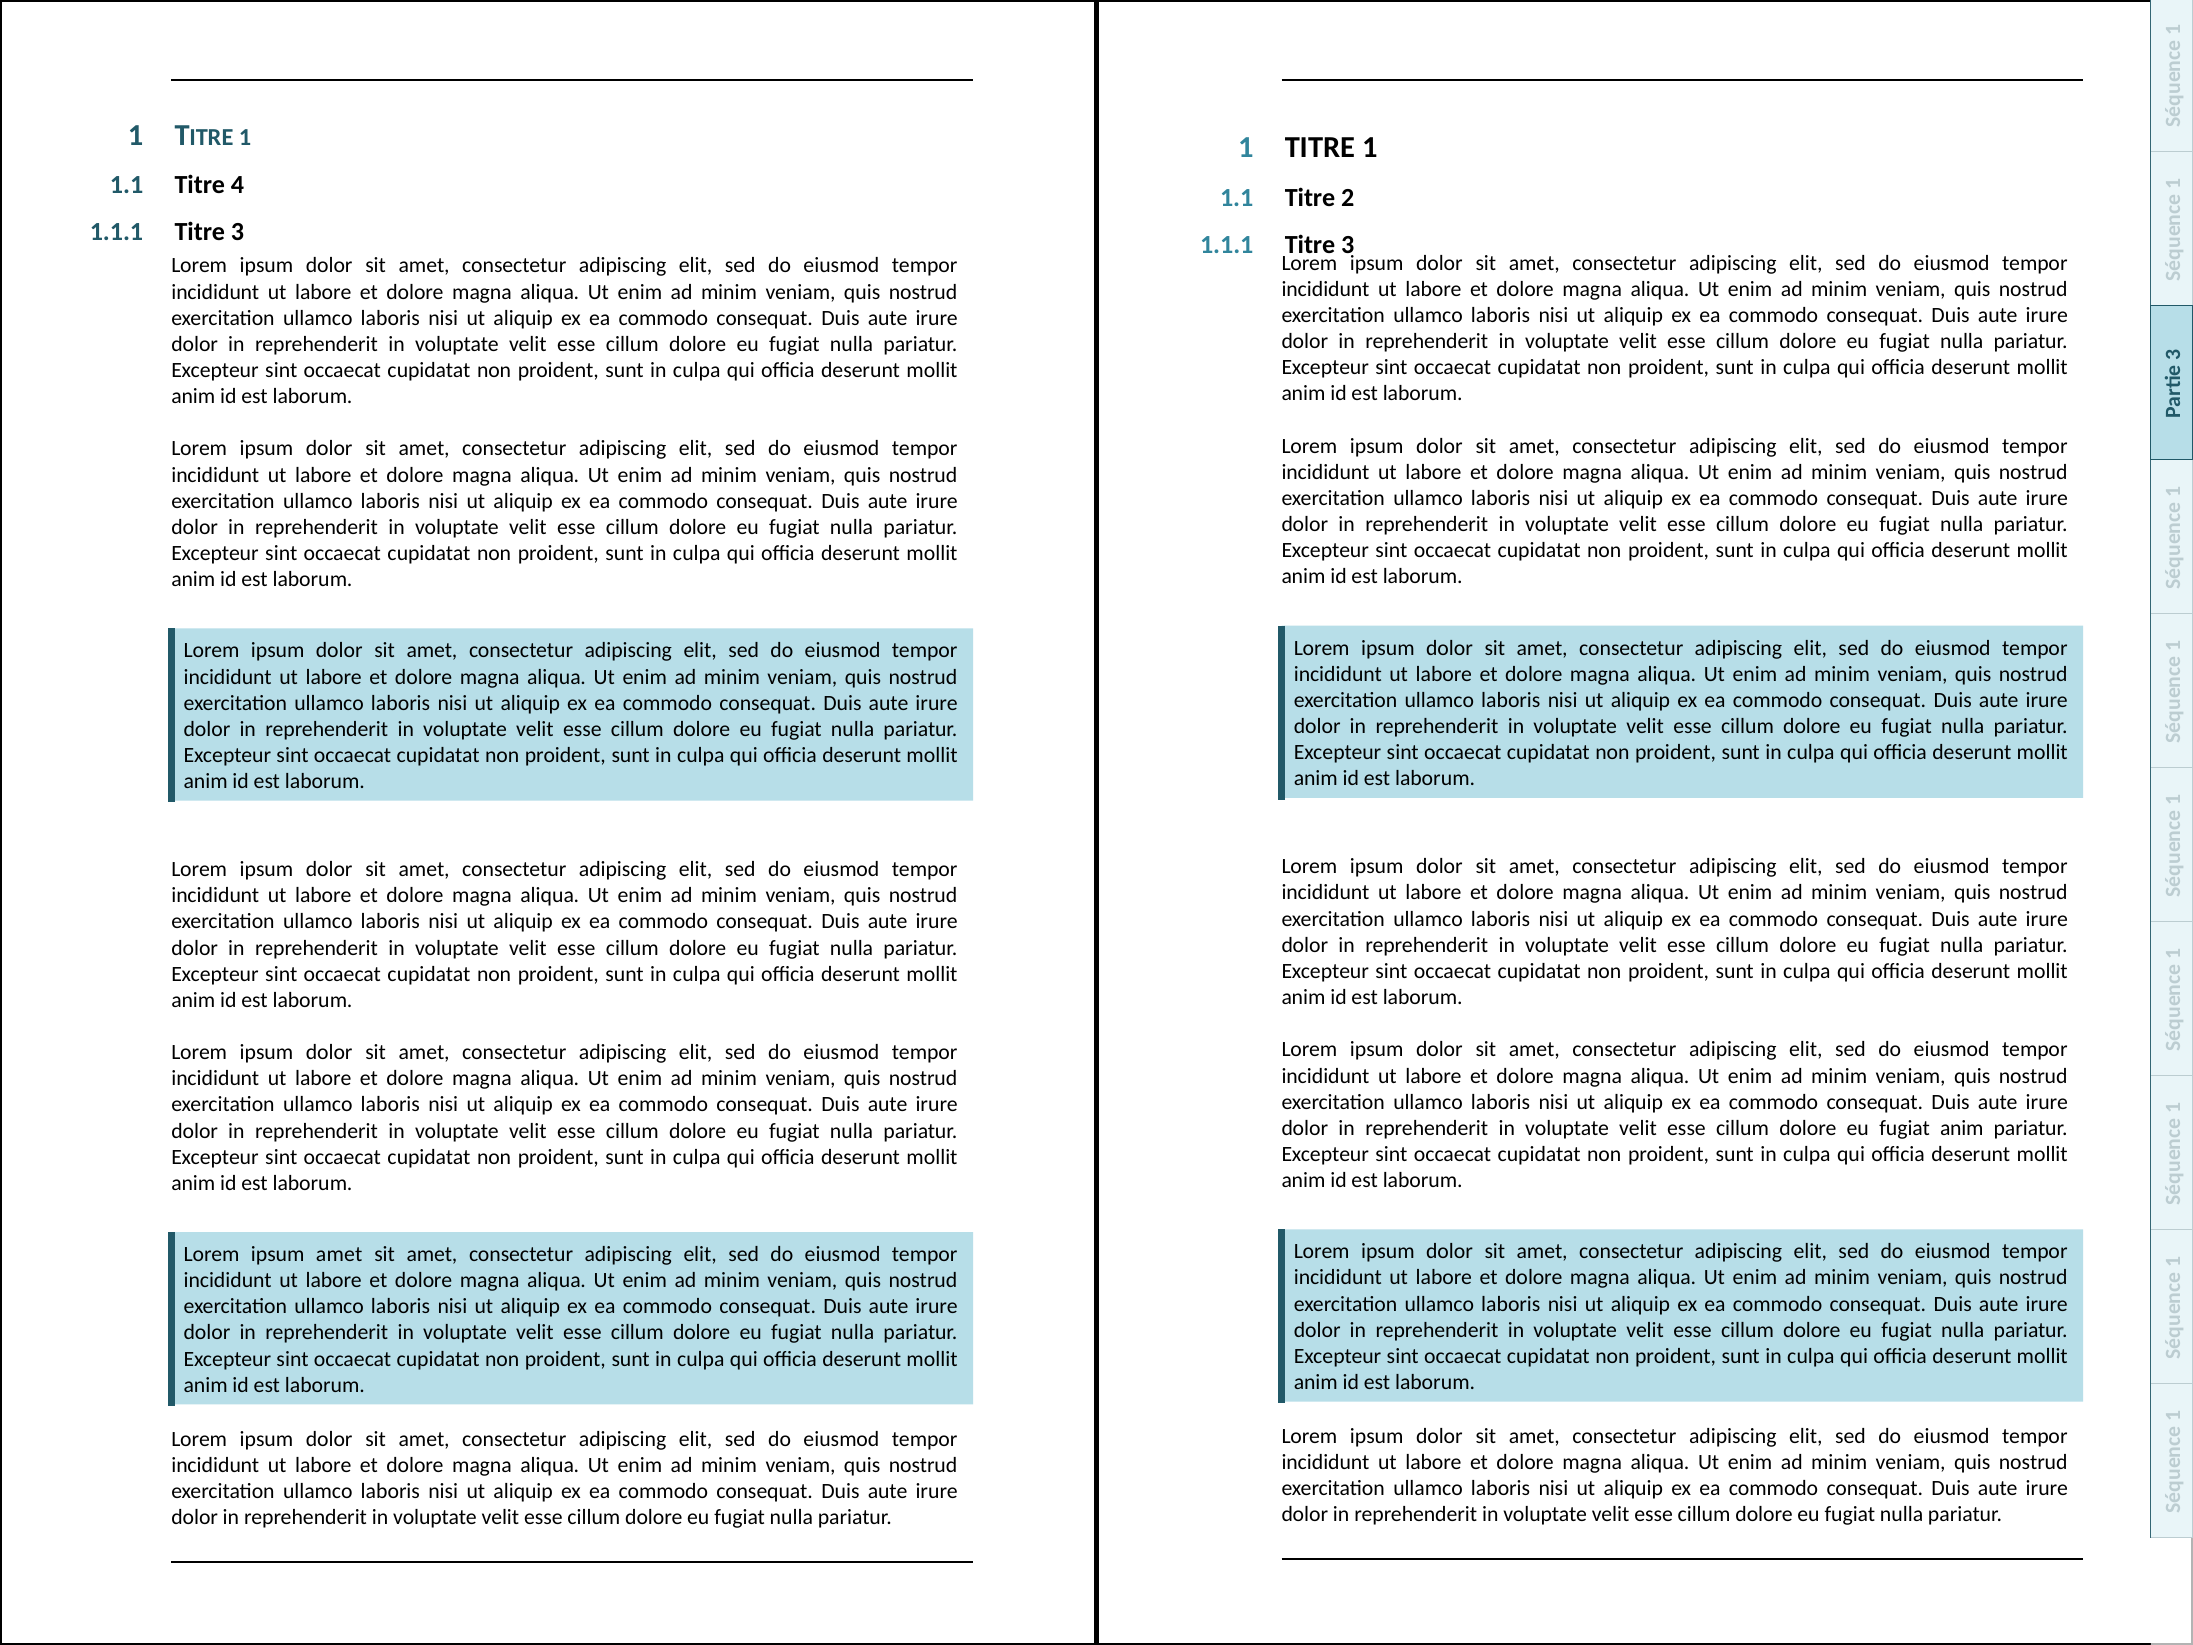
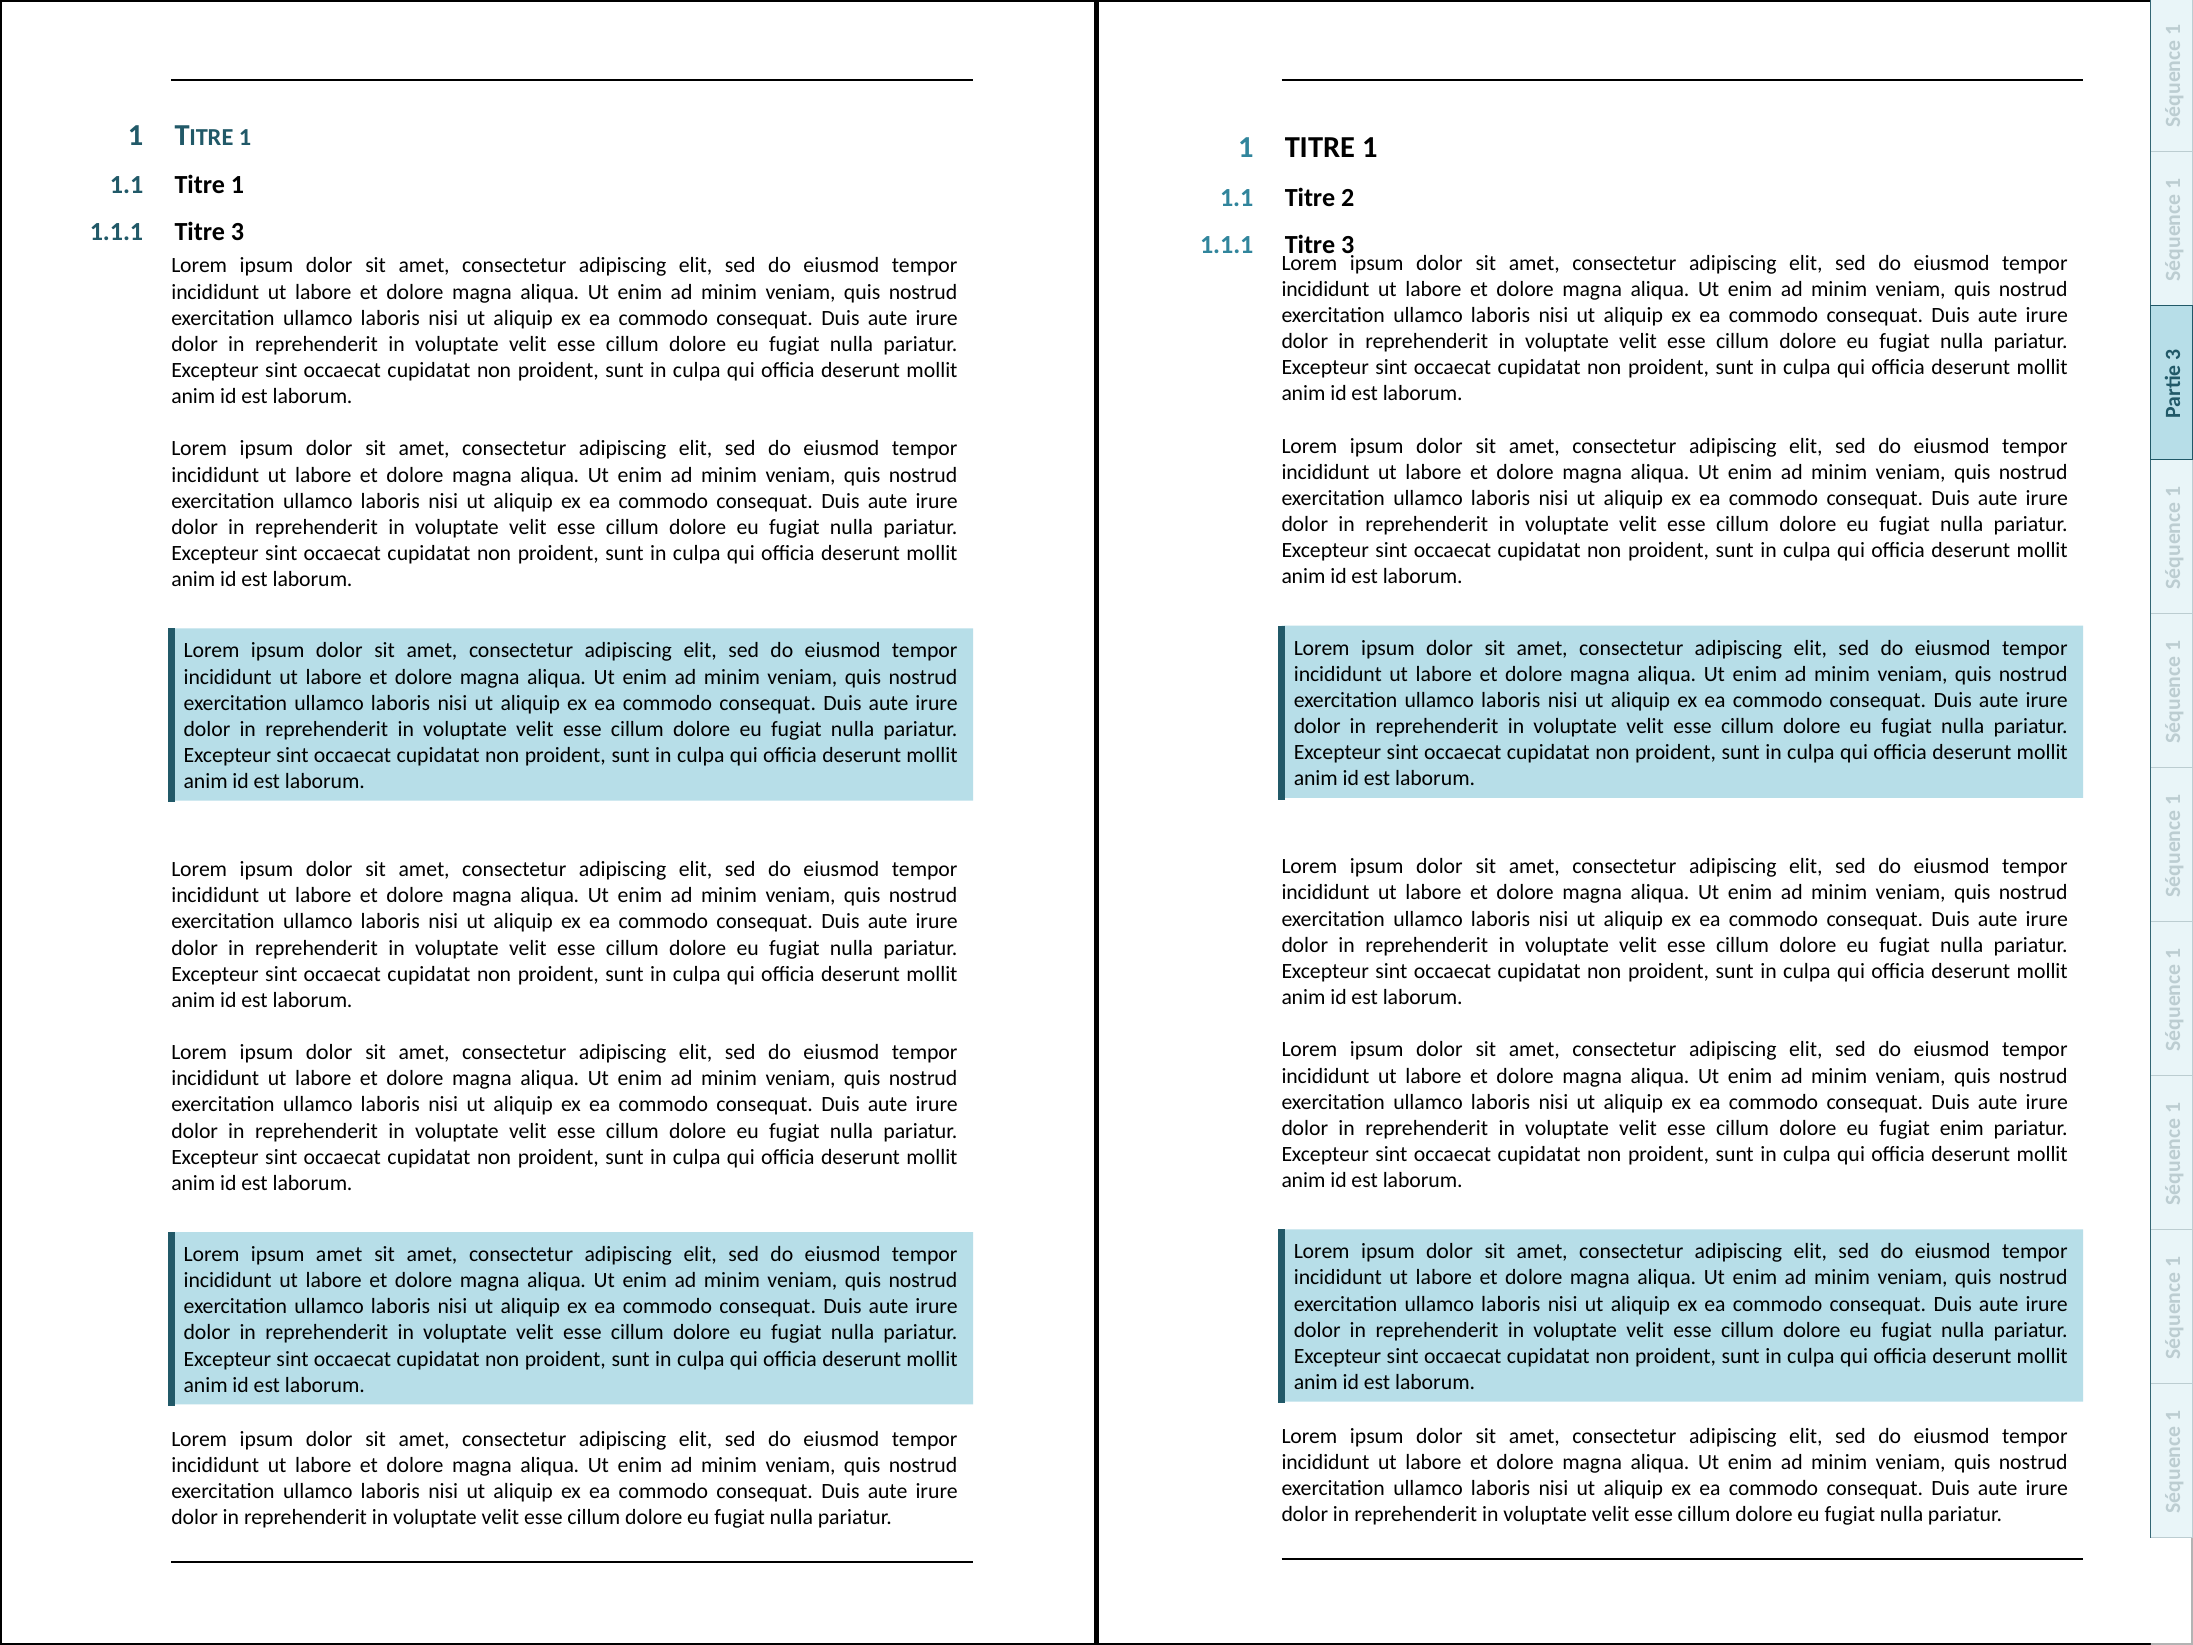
1.1 Titre 4: 4 -> 1
fugiat anim: anim -> enim
